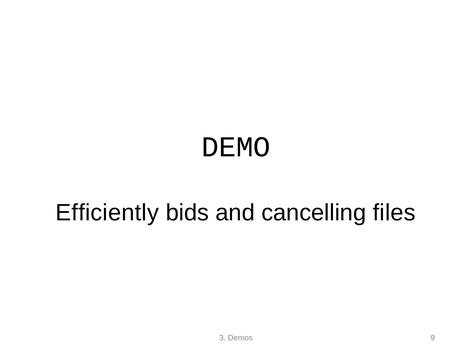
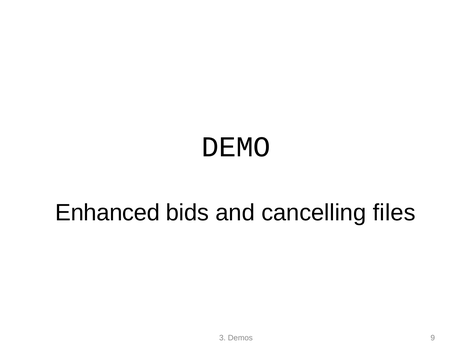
Efficiently: Efficiently -> Enhanced
